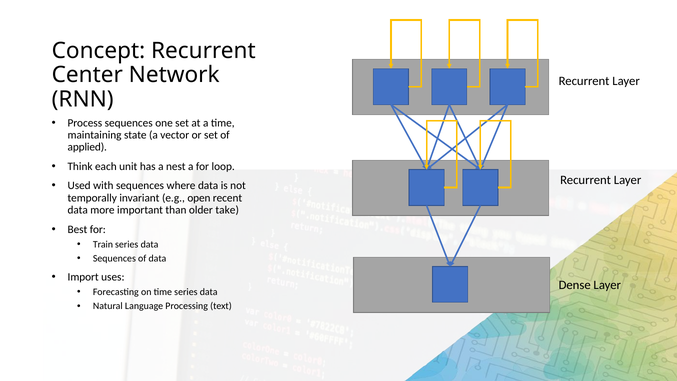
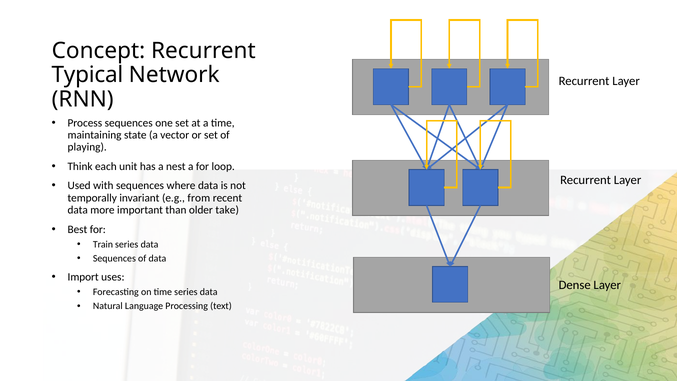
Center: Center -> Typical
applied: applied -> playing
open: open -> from
